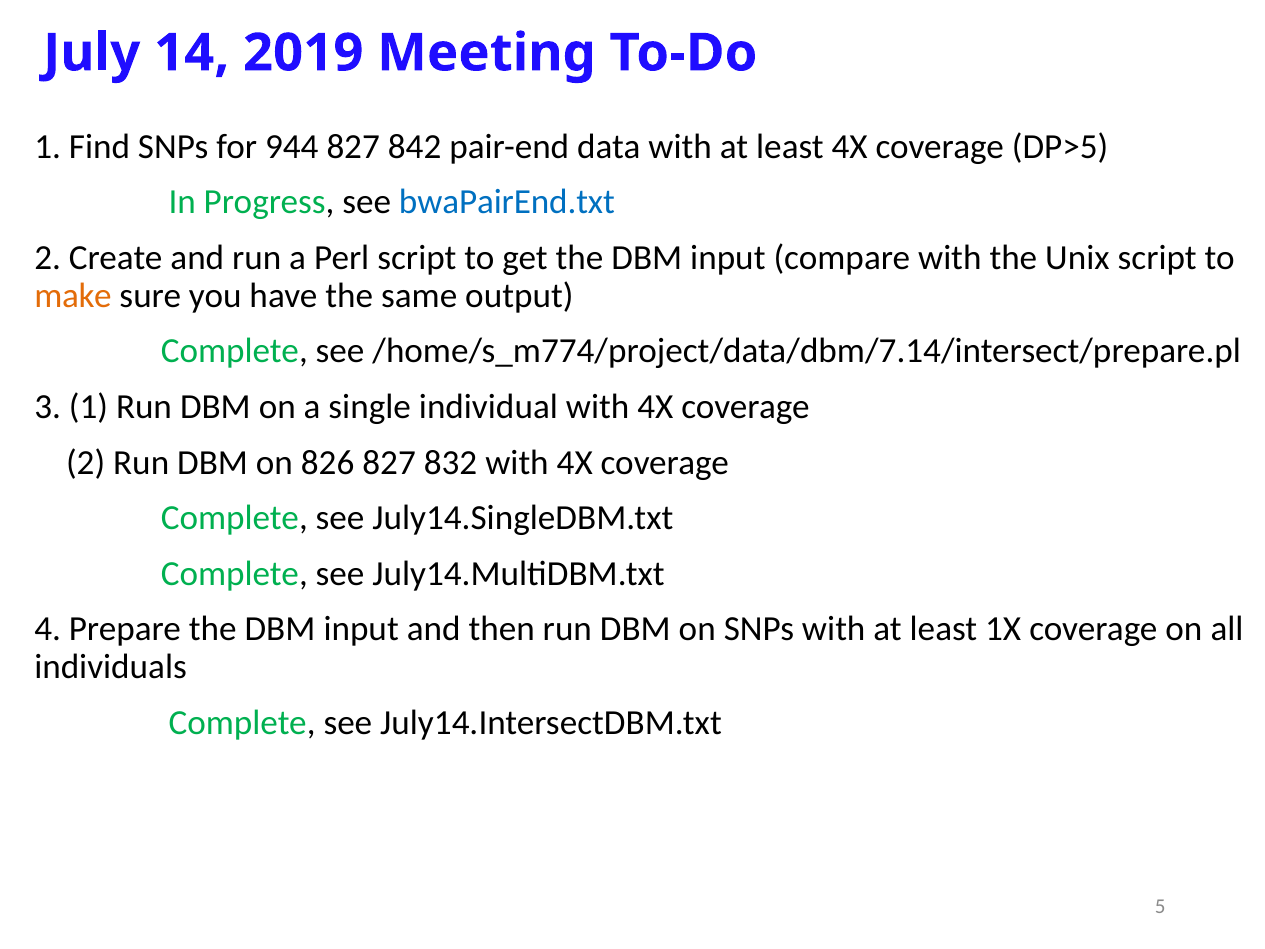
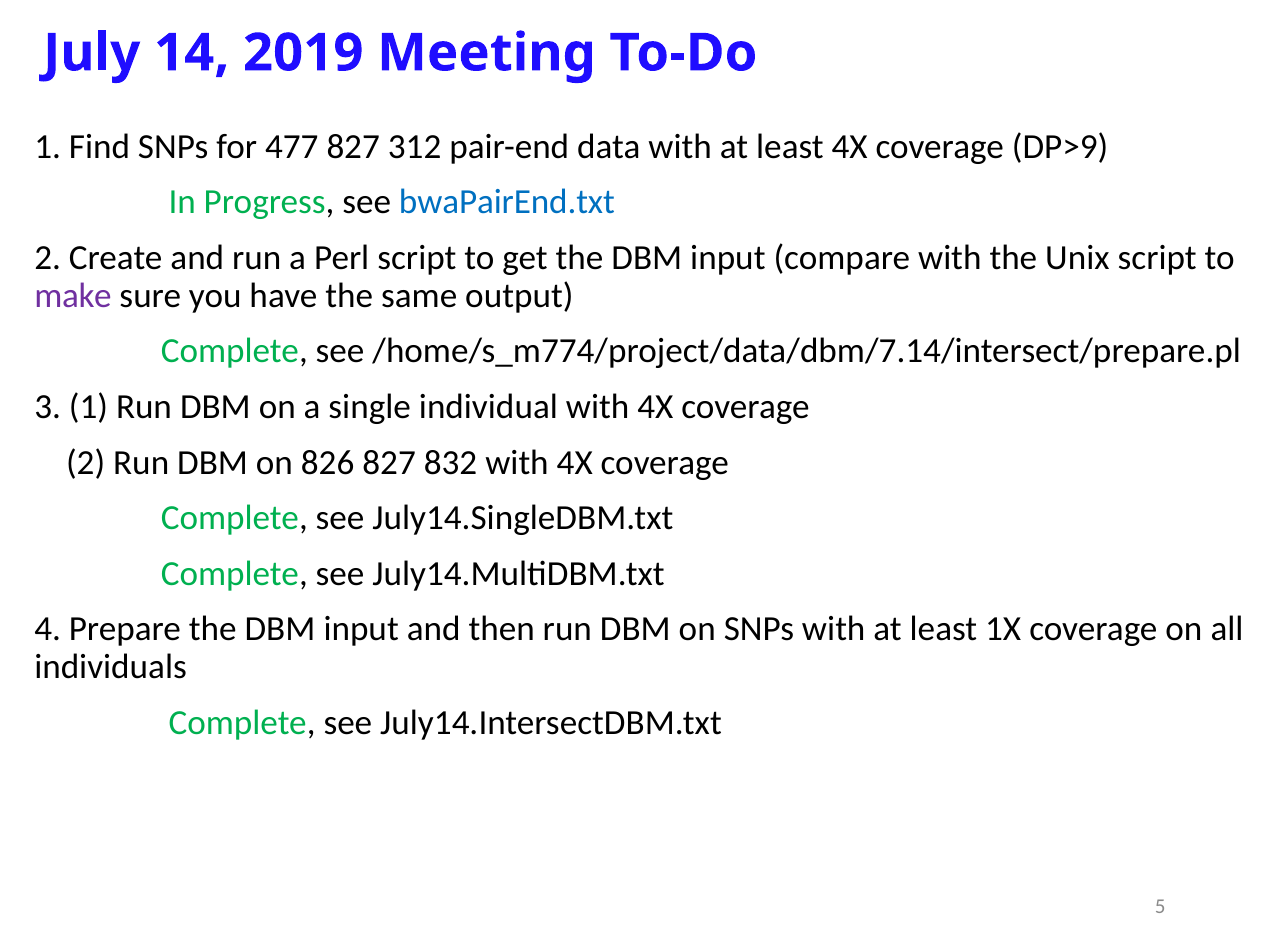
944: 944 -> 477
842: 842 -> 312
DP>5: DP>5 -> DP>9
make colour: orange -> purple
